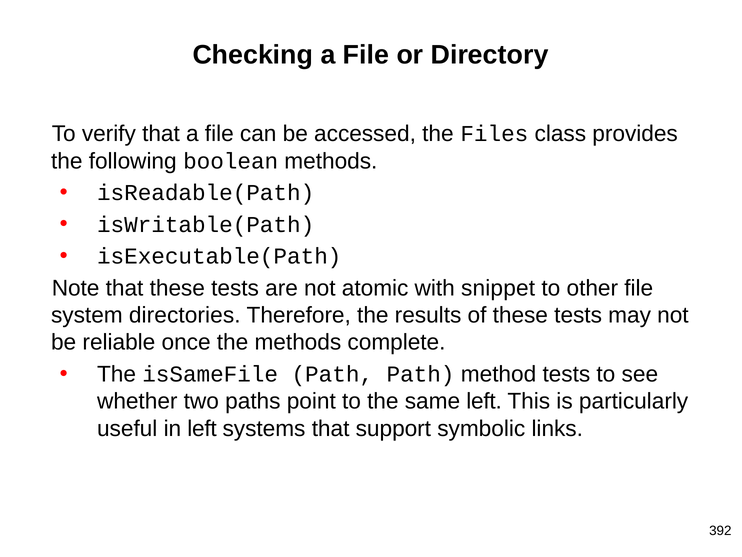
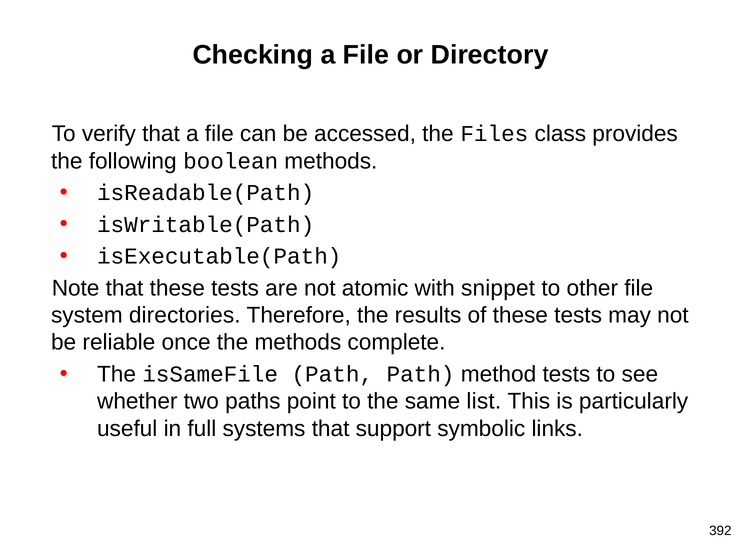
same left: left -> list
in left: left -> full
